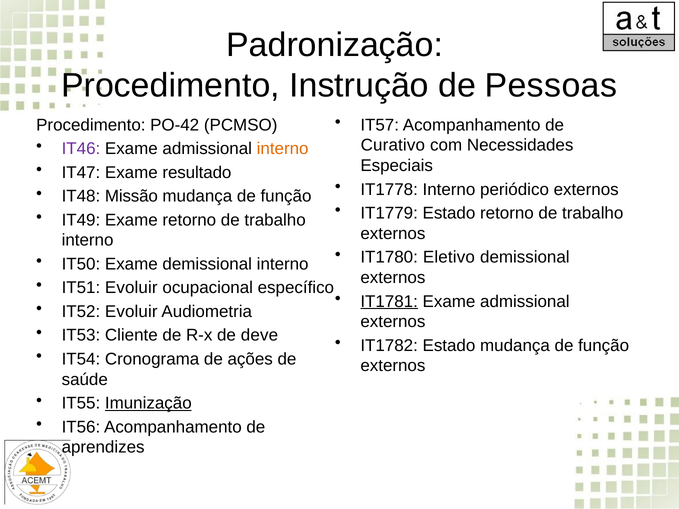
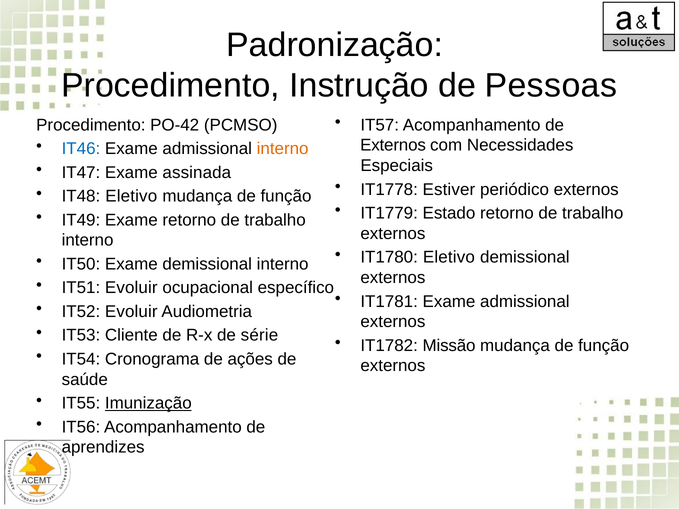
Curativo at (393, 145): Curativo -> Externos
IT46 colour: purple -> blue
resultado: resultado -> assinada
IT1778 Interno: Interno -> Estiver
IT48 Missão: Missão -> Eletivo
IT1781 underline: present -> none
deve: deve -> série
IT1782 Estado: Estado -> Missão
